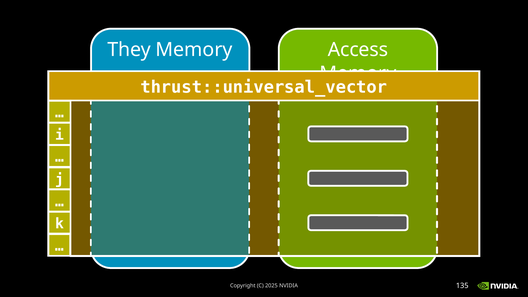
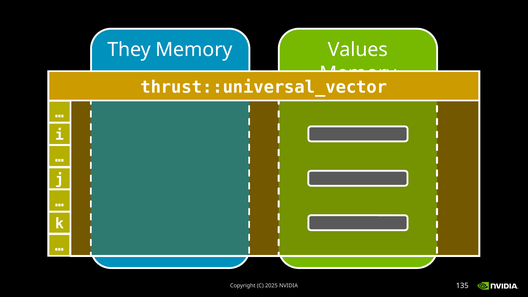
Access: Access -> Values
